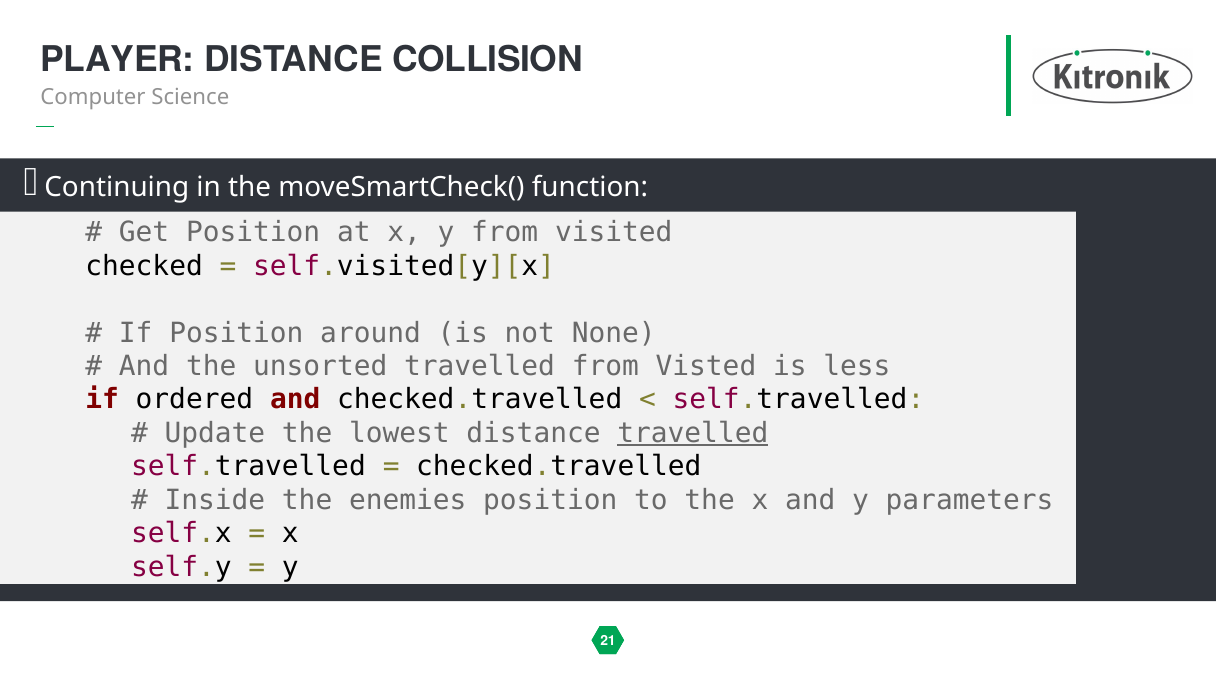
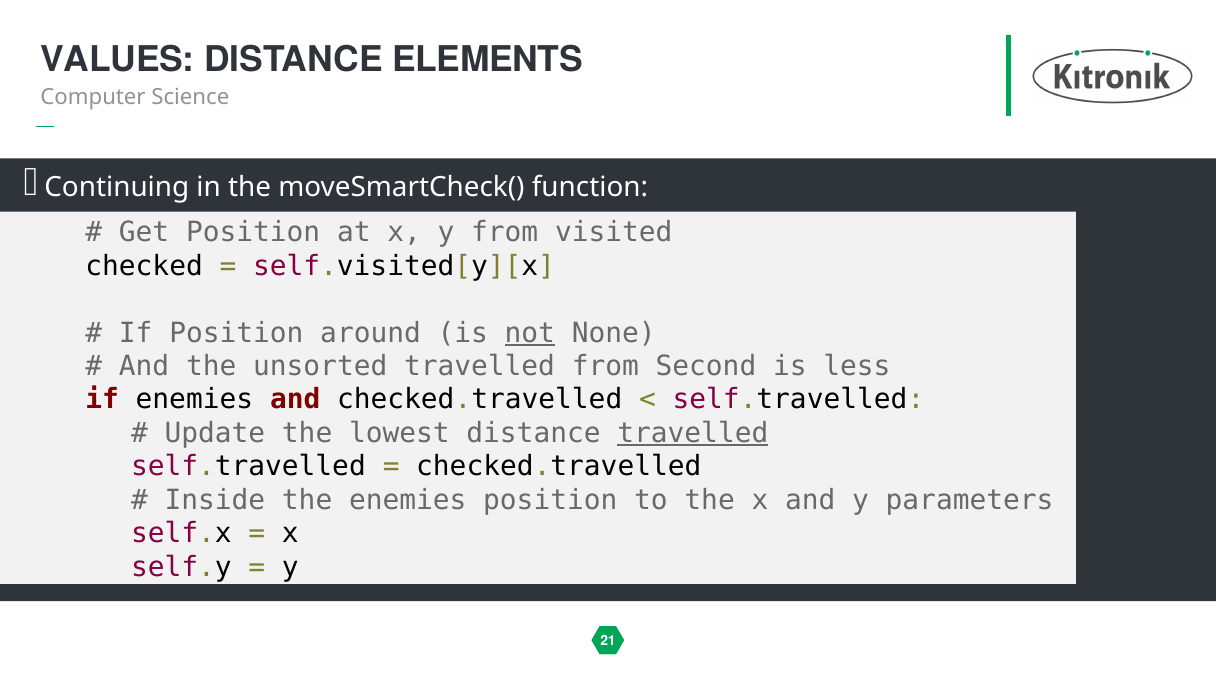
PLAYER: PLAYER -> VALUES
COLLISION: COLLISION -> ELEMENTS
not underline: none -> present
Visted: Visted -> Second
if ordered: ordered -> enemies
